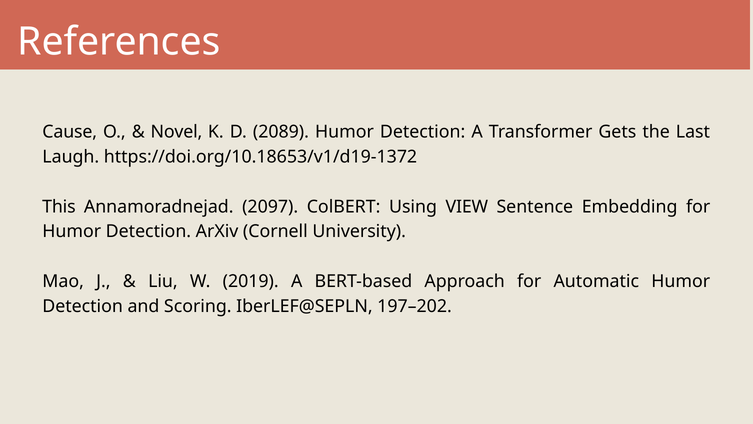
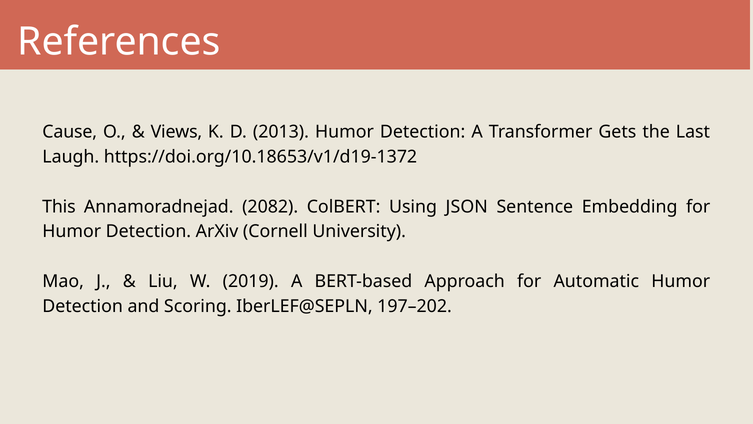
Novel: Novel -> Views
2089: 2089 -> 2013
2097: 2097 -> 2082
VIEW: VIEW -> JSON
